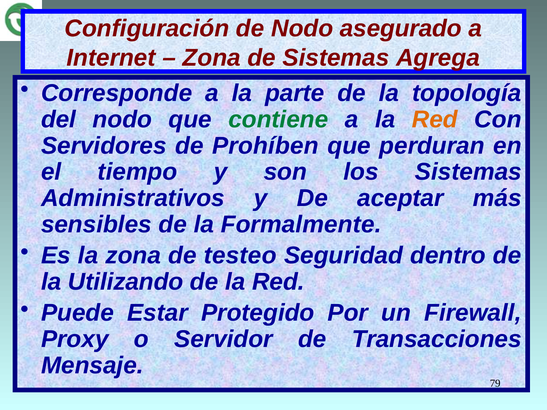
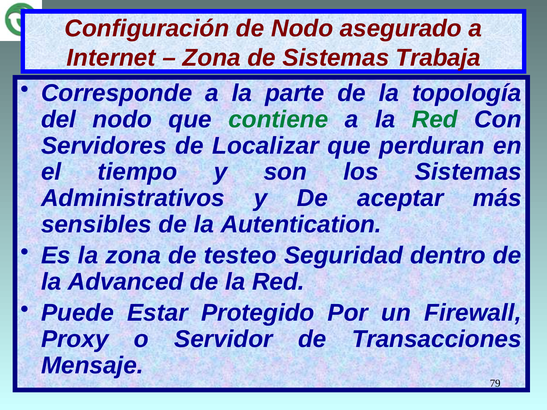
Agrega: Agrega -> Trabaja
Red at (435, 119) colour: orange -> green
Prohíben: Prohíben -> Localizar
Formalmente: Formalmente -> Autentication
Utilizando: Utilizando -> Advanced
